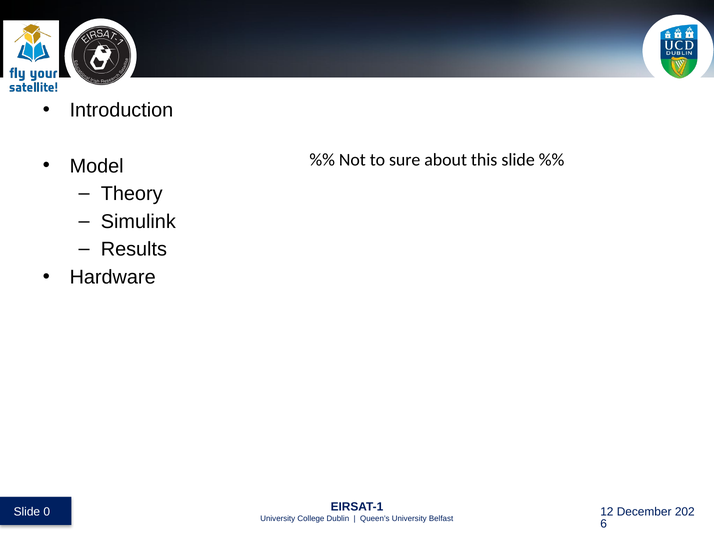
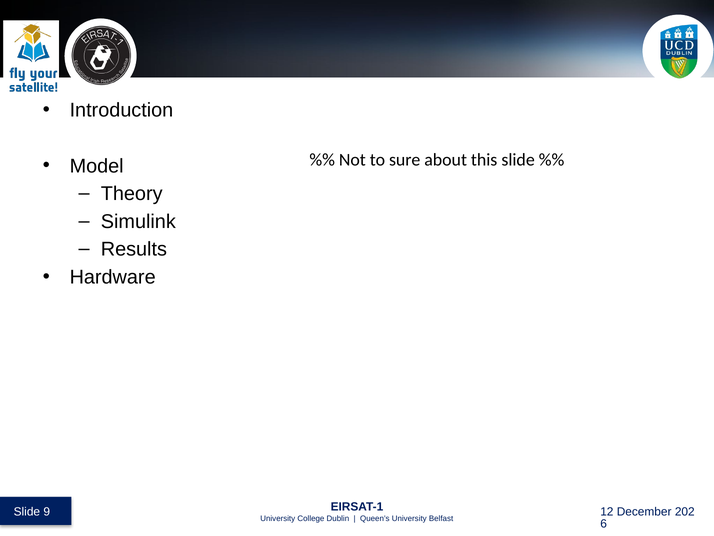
0: 0 -> 9
